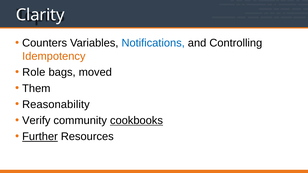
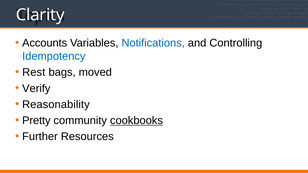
Counters: Counters -> Accounts
Idempotency colour: orange -> blue
Role: Role -> Rest
Them: Them -> Verify
Verify: Verify -> Pretty
Further underline: present -> none
